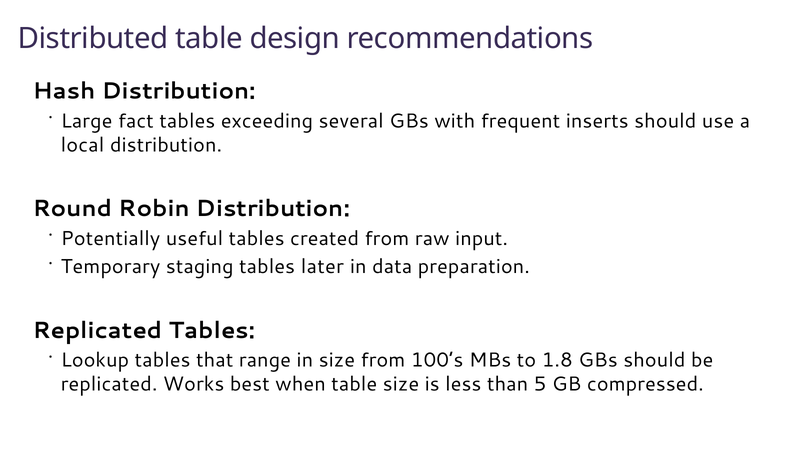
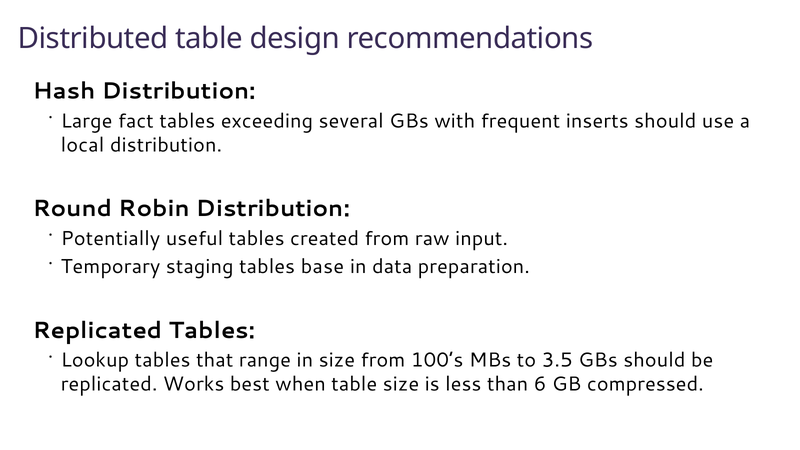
later: later -> base
1.8: 1.8 -> 3.5
5: 5 -> 6
